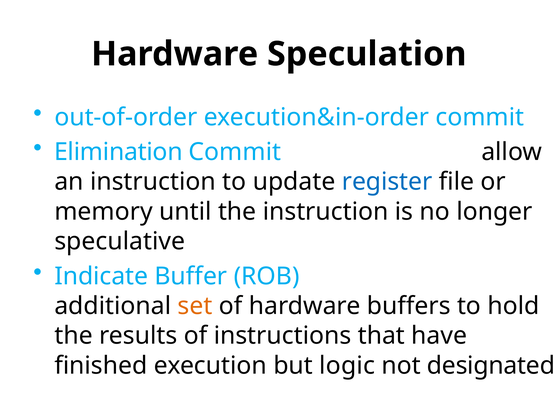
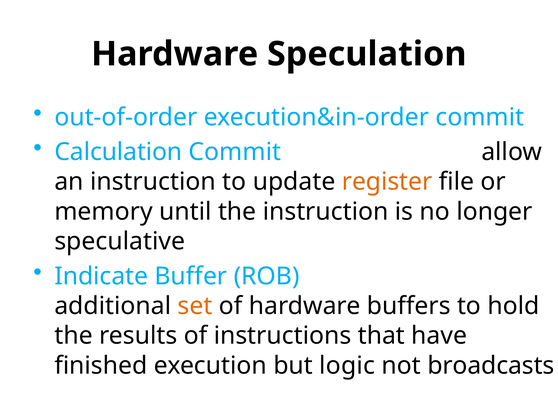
Elimination: Elimination -> Calculation
register colour: blue -> orange
designated: designated -> broadcasts
